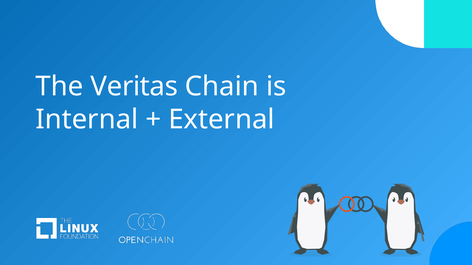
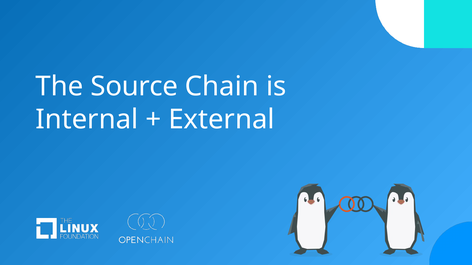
Veritas: Veritas -> Source
